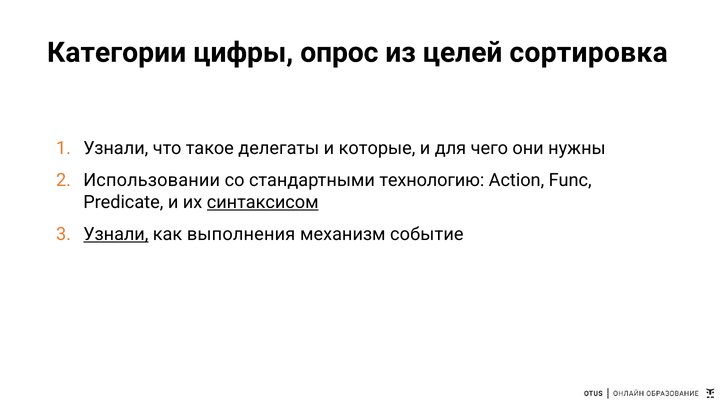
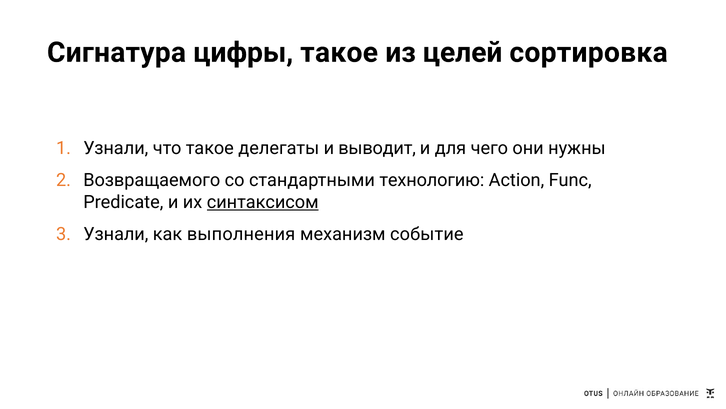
Категории: Категории -> Сигнатура
цифры опрос: опрос -> такое
которые: которые -> выводит
Использовании: Использовании -> Возвращаемого
Узнали at (116, 234) underline: present -> none
